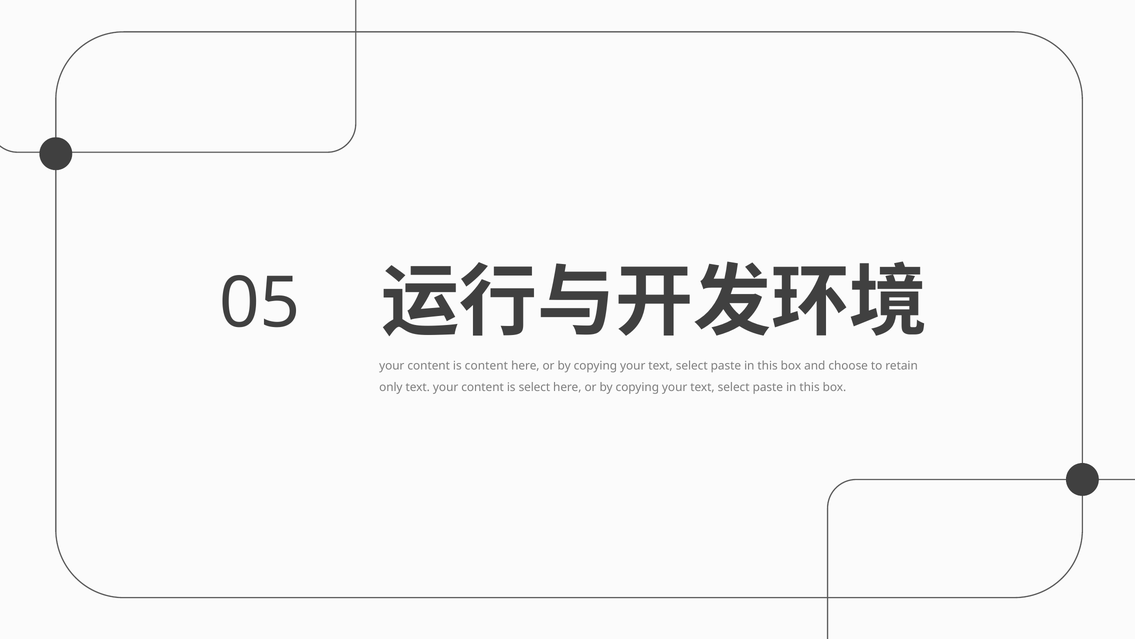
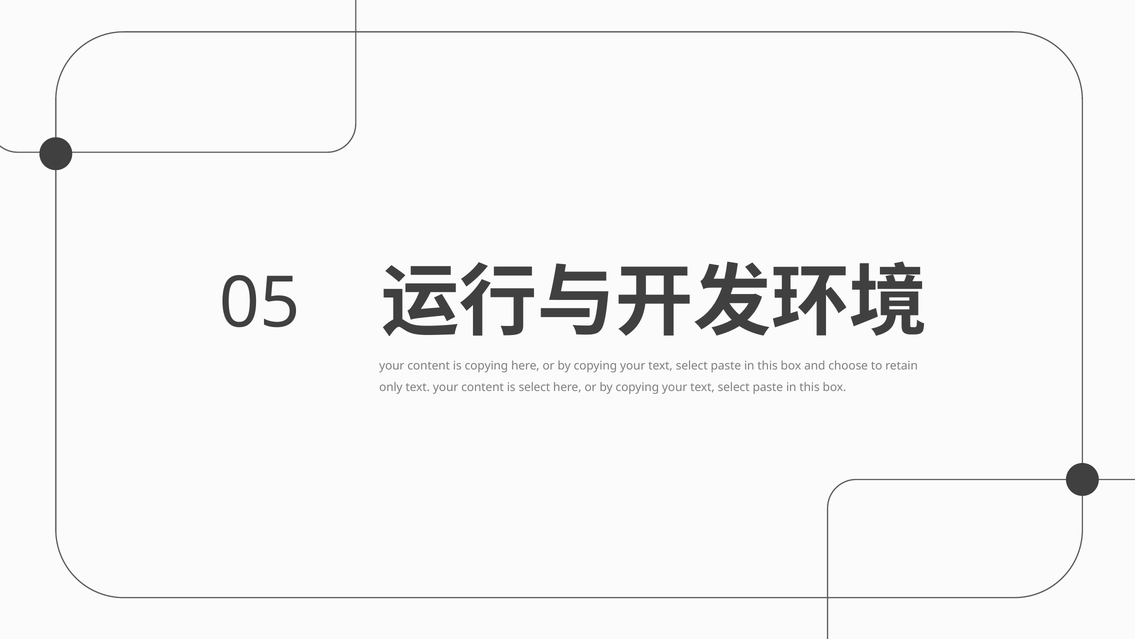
is content: content -> copying
